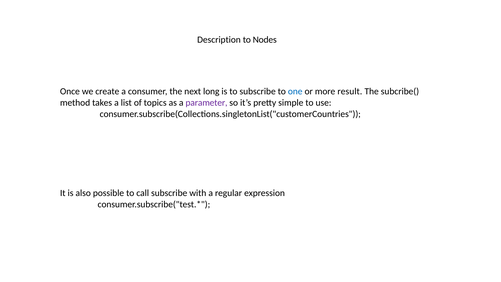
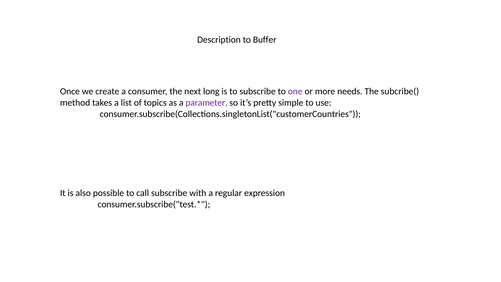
Nodes: Nodes -> Buffer
one colour: blue -> purple
result: result -> needs
